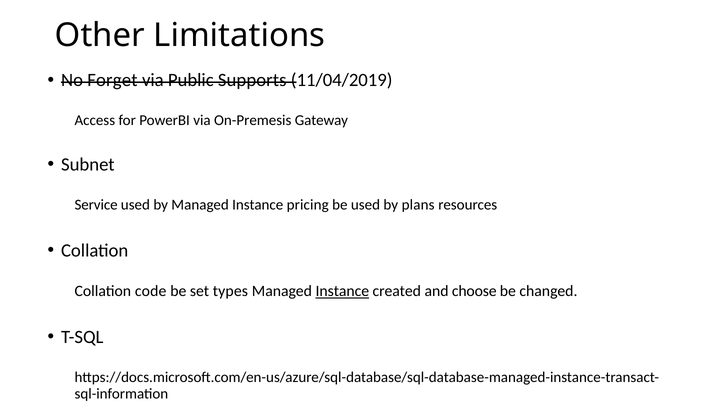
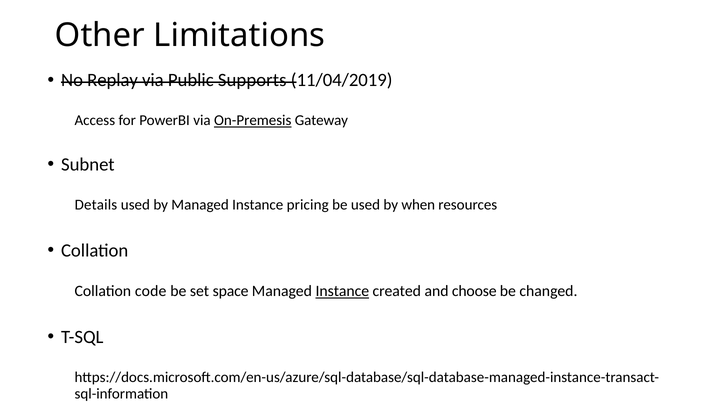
Forget: Forget -> Replay
On-Premesis underline: none -> present
Service: Service -> Details
plans: plans -> when
types: types -> space
